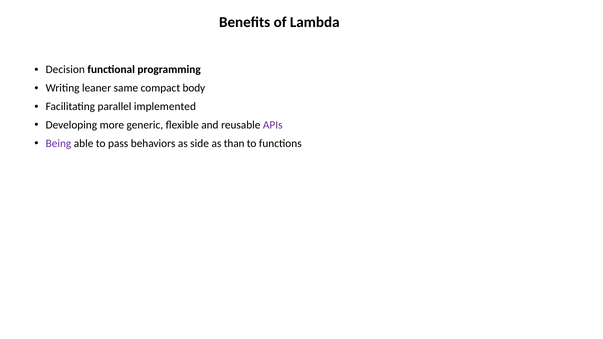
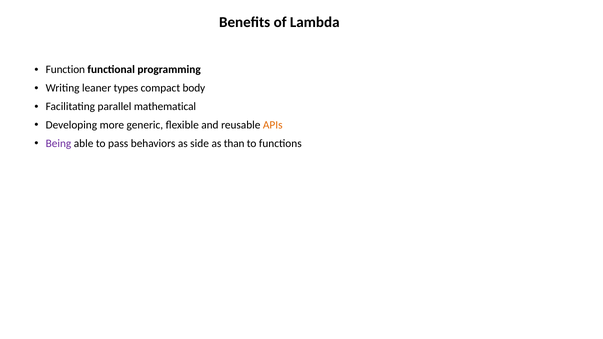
Decision: Decision -> Function
same: same -> types
implemented: implemented -> mathematical
APIs colour: purple -> orange
